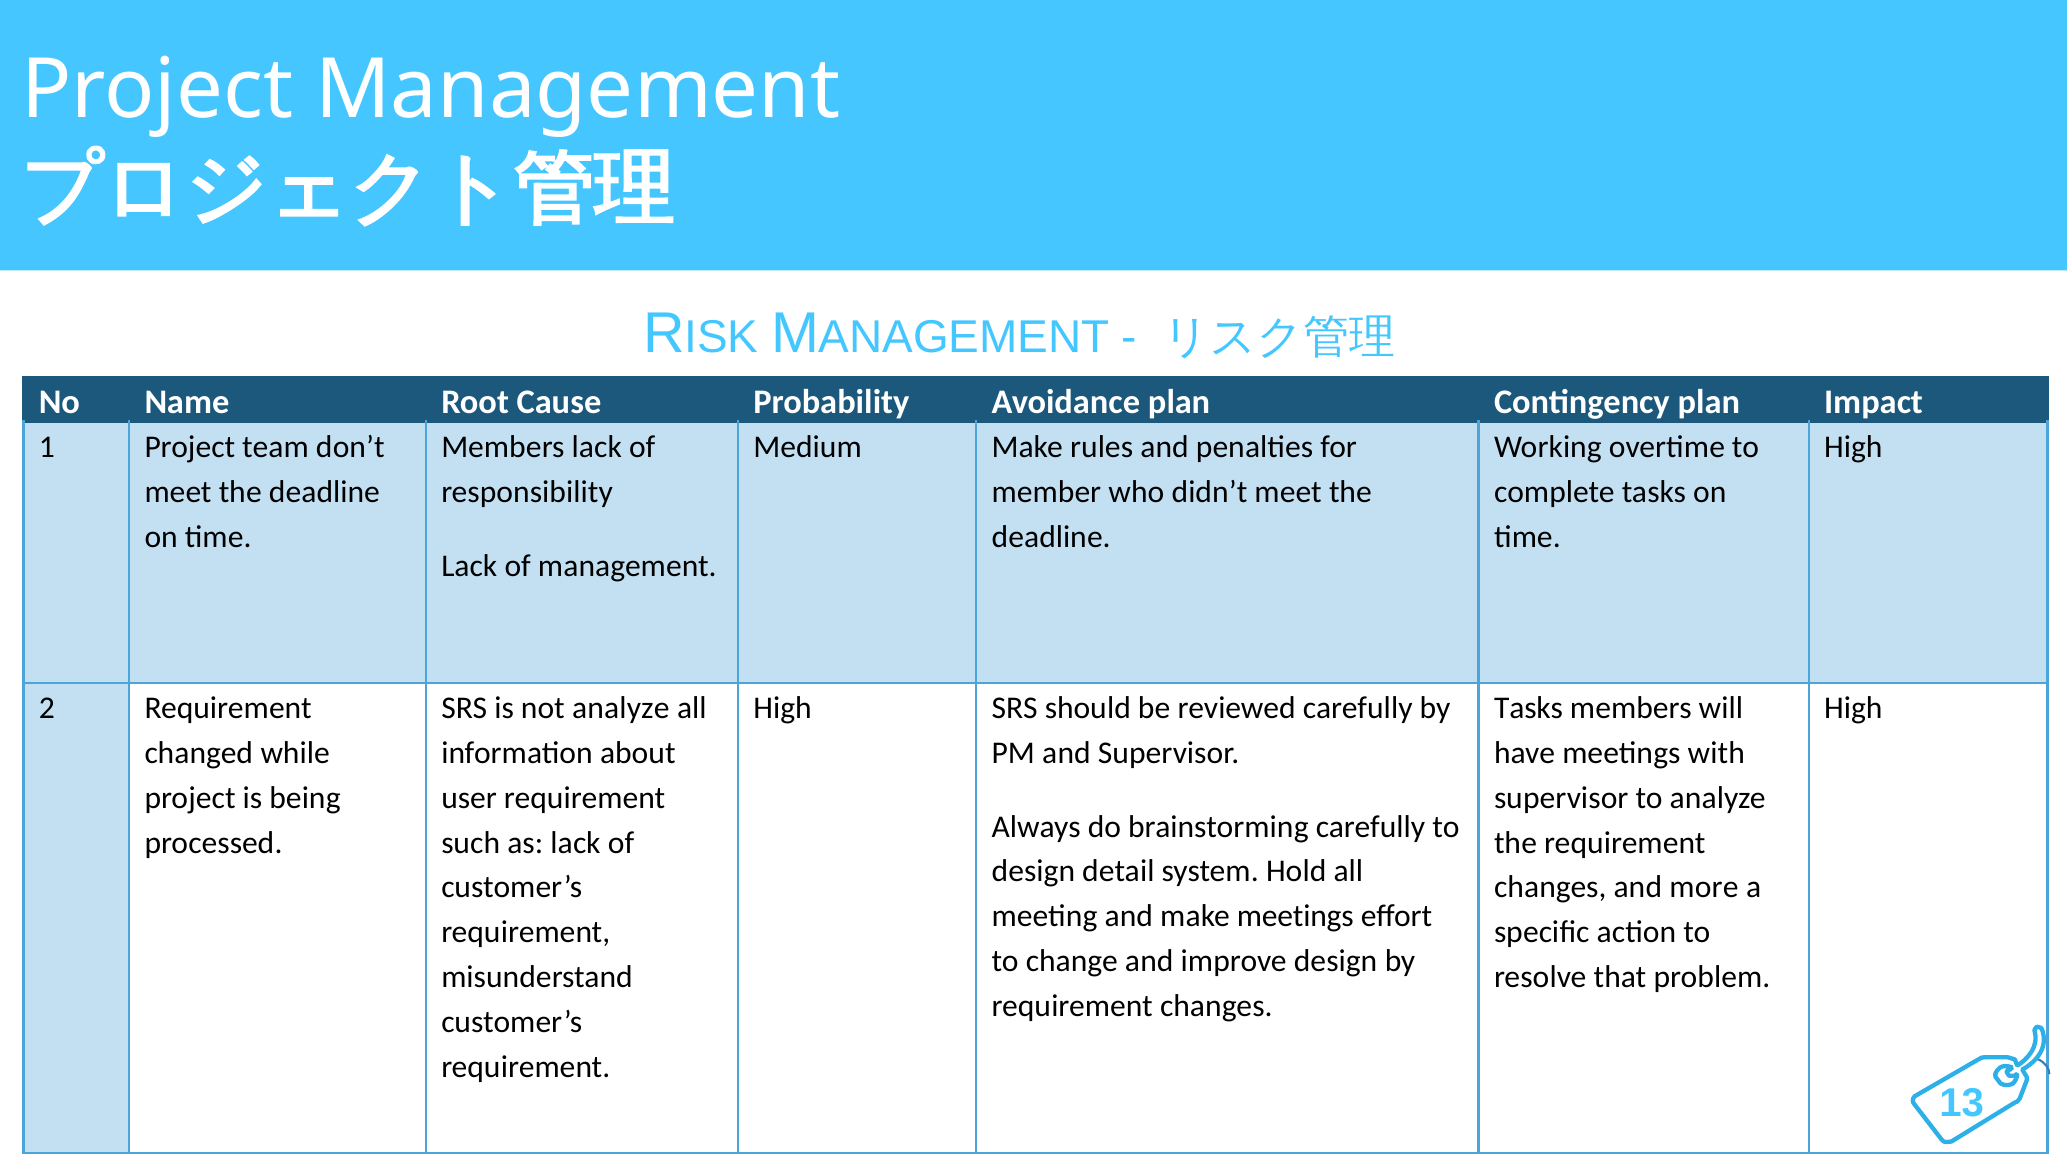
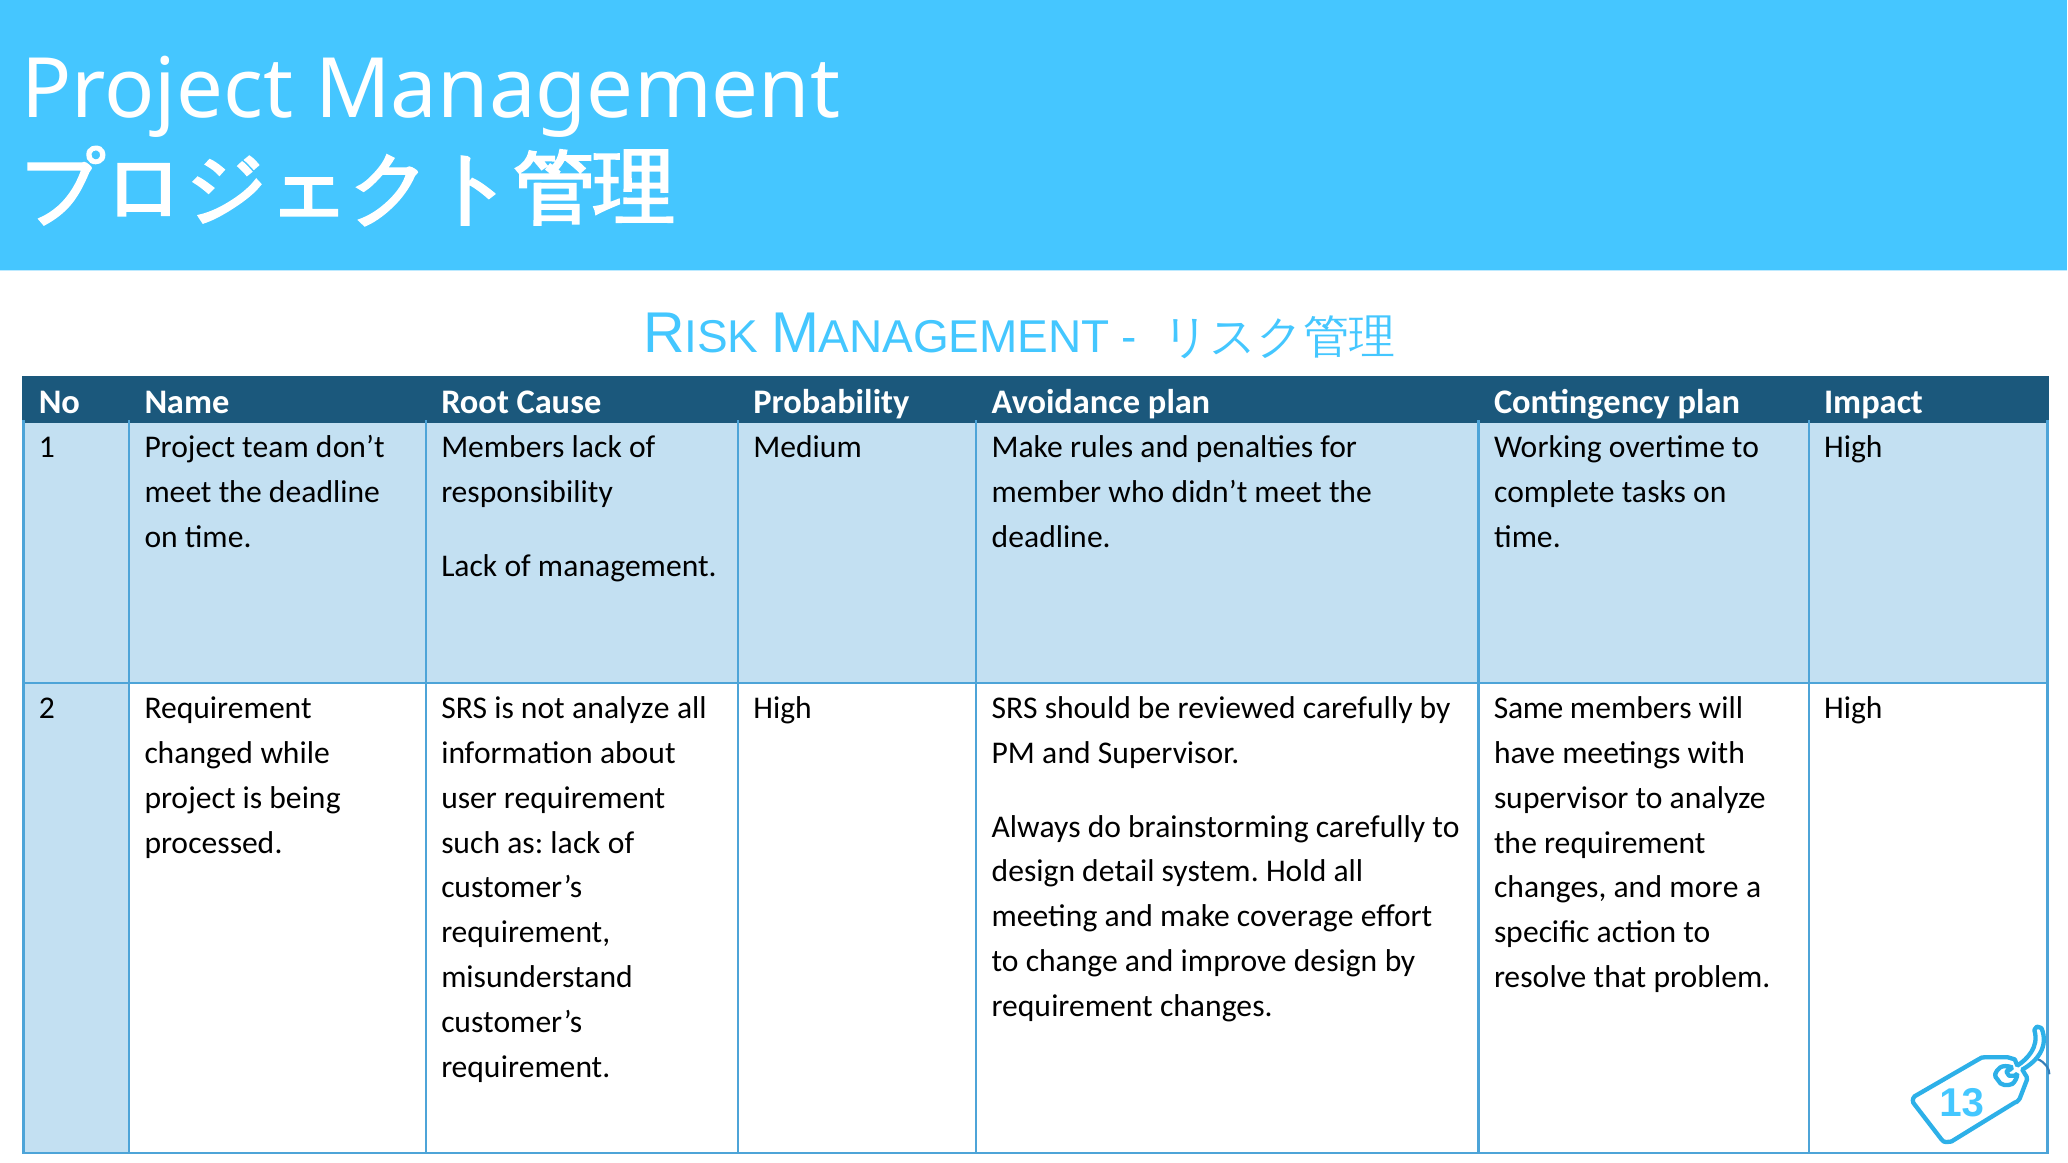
Tasks at (1529, 709): Tasks -> Same
make meetings: meetings -> coverage
